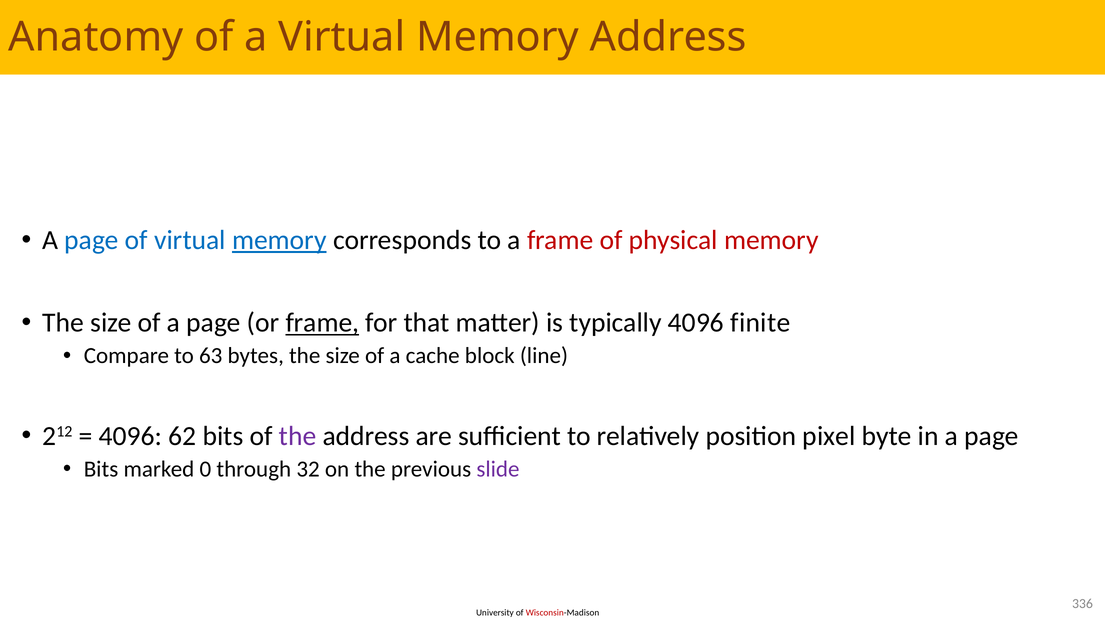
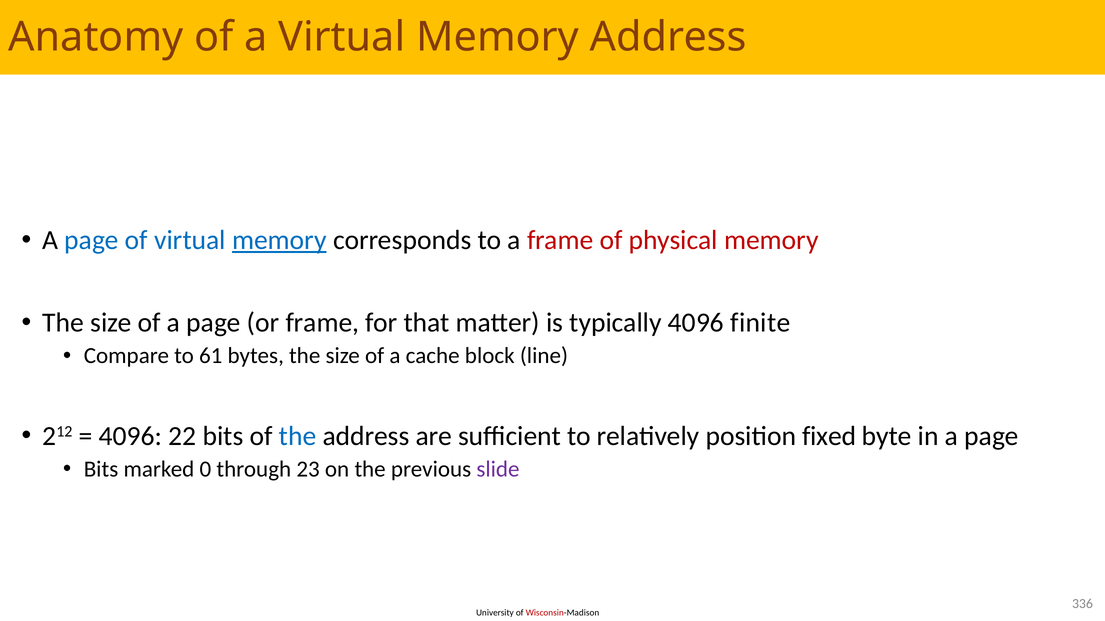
frame at (322, 323) underline: present -> none
63: 63 -> 61
62: 62 -> 22
the at (298, 436) colour: purple -> blue
pixel: pixel -> fixed
32: 32 -> 23
